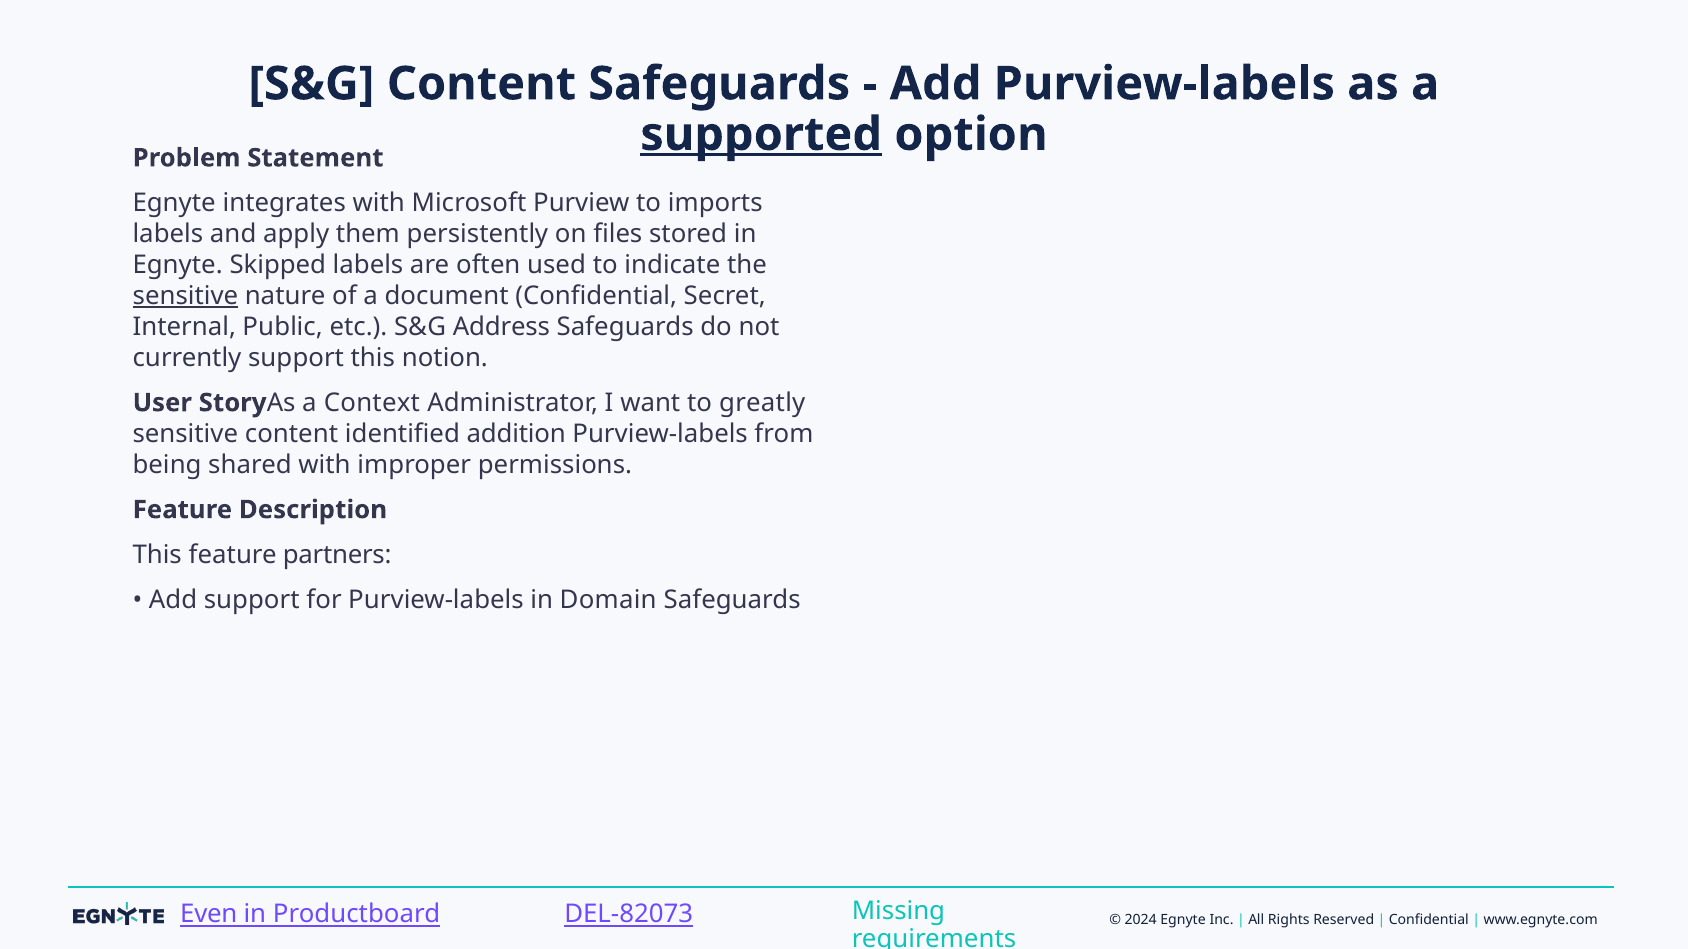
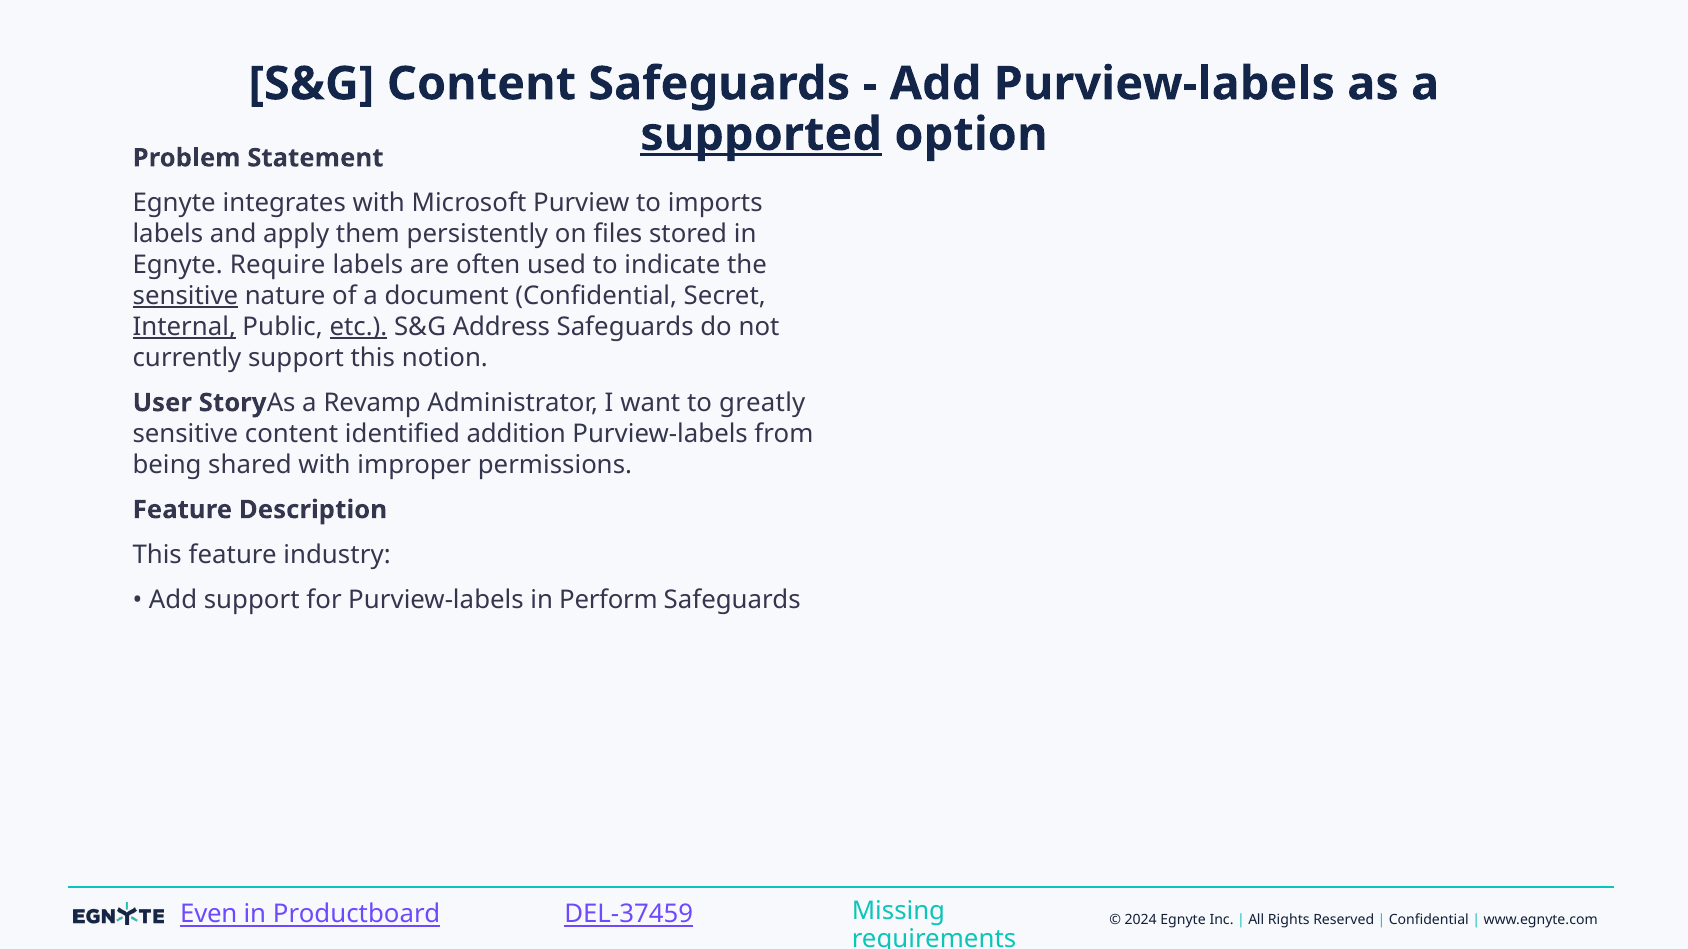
Skipped: Skipped -> Require
Internal underline: none -> present
etc underline: none -> present
Context: Context -> Revamp
partners: partners -> industry
Domain: Domain -> Perform
DEL-82073: DEL-82073 -> DEL-37459
